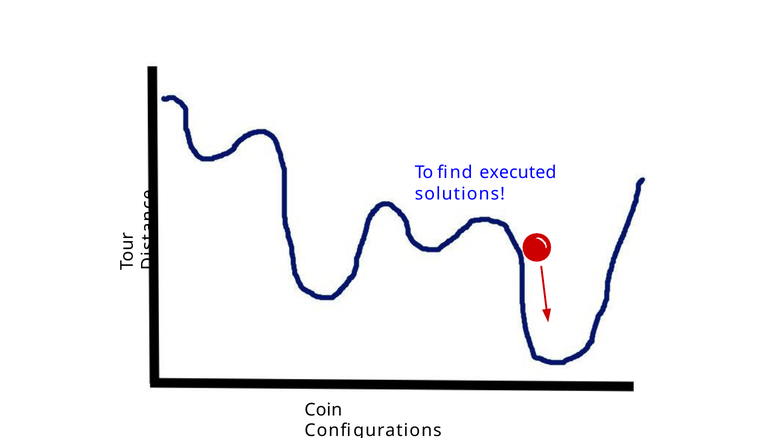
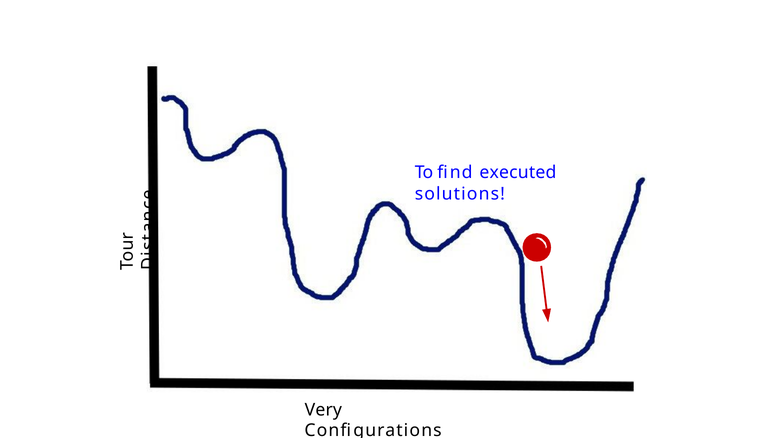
Coin: Coin -> Very
